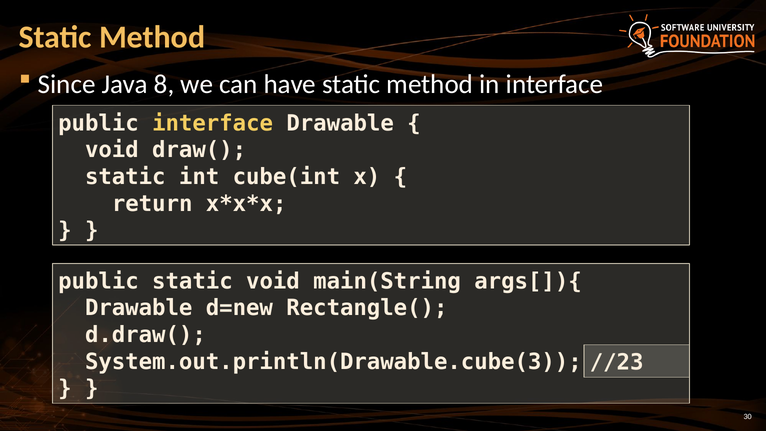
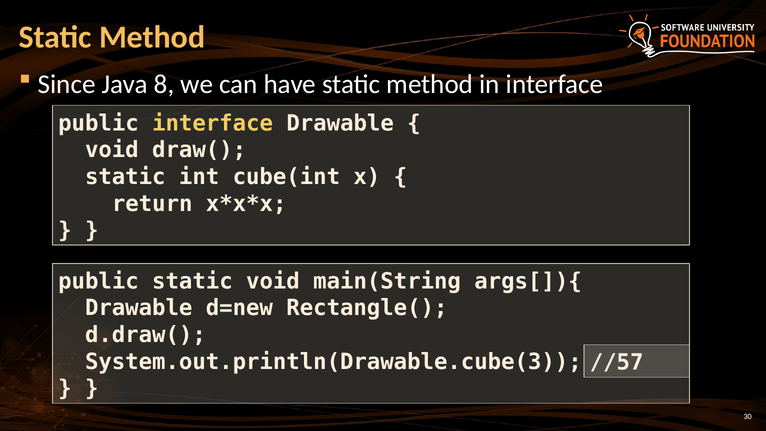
//23: //23 -> //57
